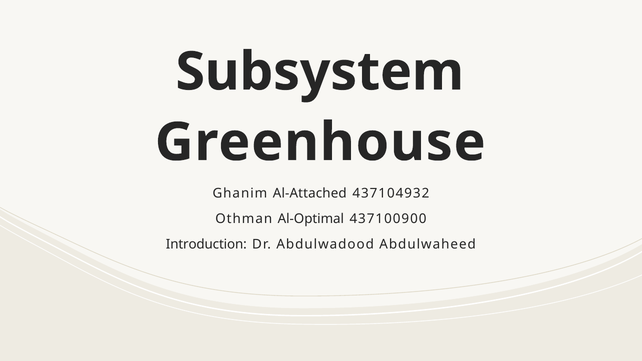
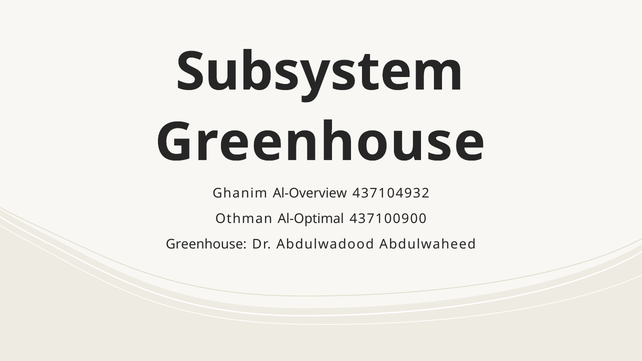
Al-Attached: Al-Attached -> Al-Overview
Introduction at (206, 245): Introduction -> Greenhouse
